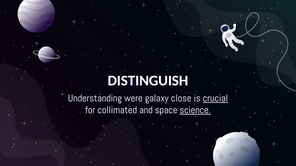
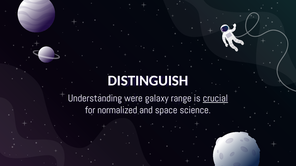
close: close -> range
collimated: collimated -> normalized
science underline: present -> none
